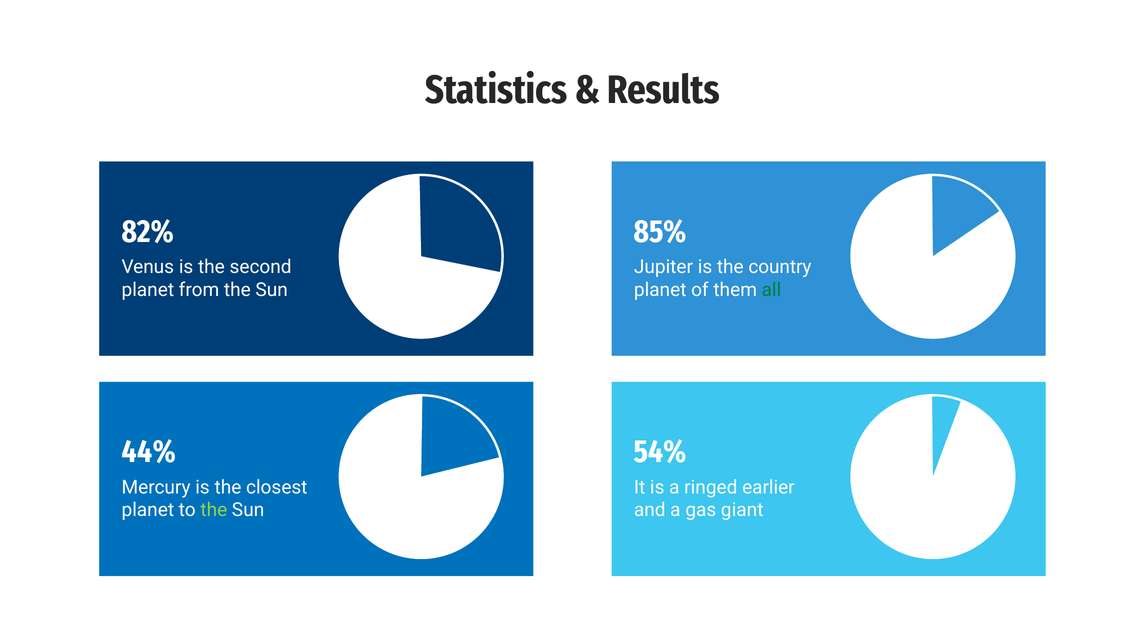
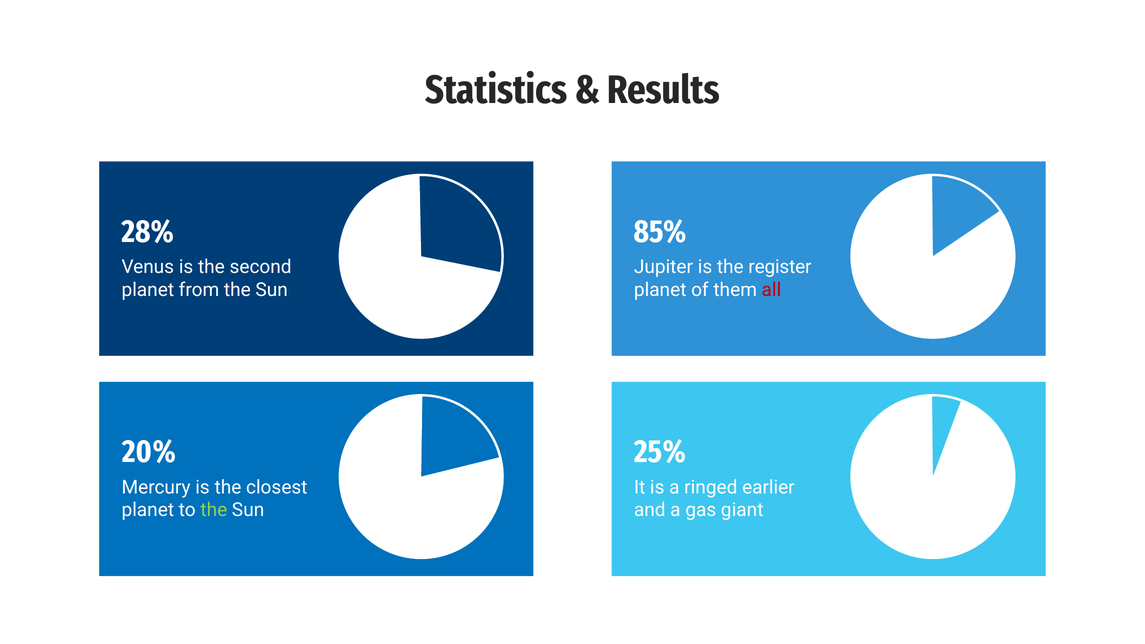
82%: 82% -> 28%
country: country -> register
all colour: green -> red
44%: 44% -> 20%
54%: 54% -> 25%
